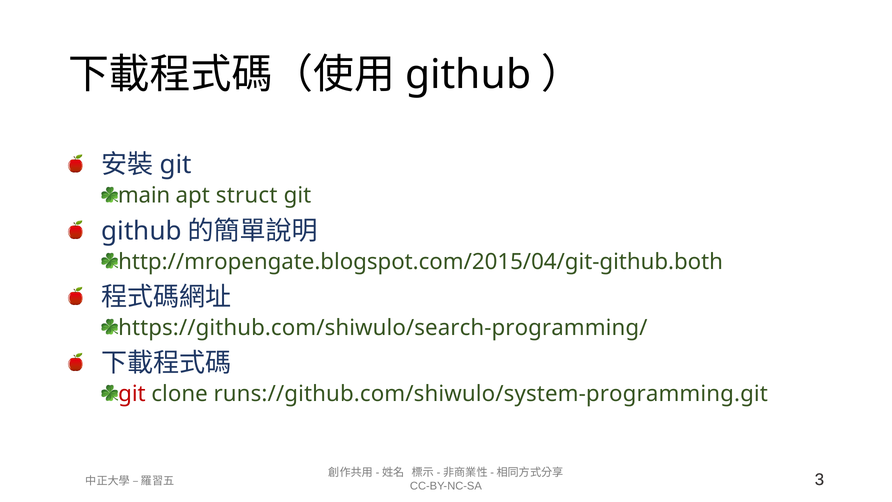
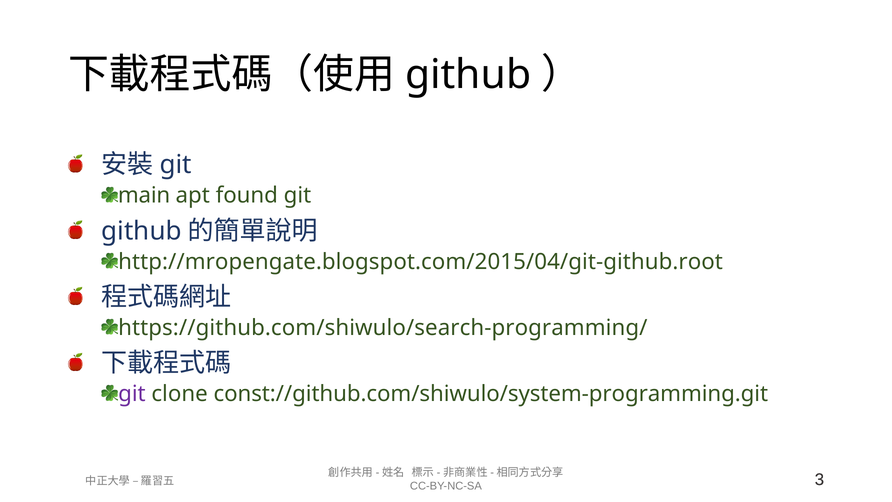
struct: struct -> found
http://mropengate.blogspot.com/2015/04/git-github.both: http://mropengate.blogspot.com/2015/04/git-github.both -> http://mropengate.blogspot.com/2015/04/git-github.root
git at (132, 394) colour: red -> purple
runs://github.com/shiwulo/system-programming.git: runs://github.com/shiwulo/system-programming.git -> const://github.com/shiwulo/system-programming.git
